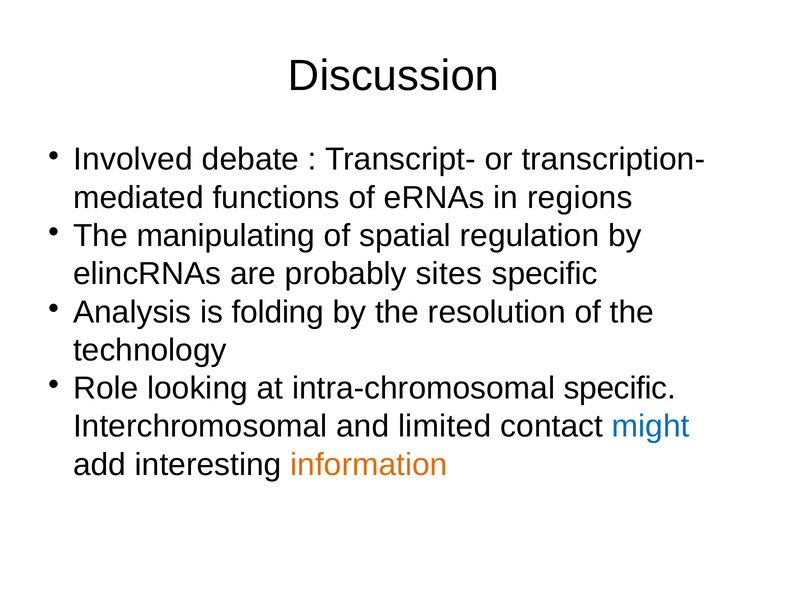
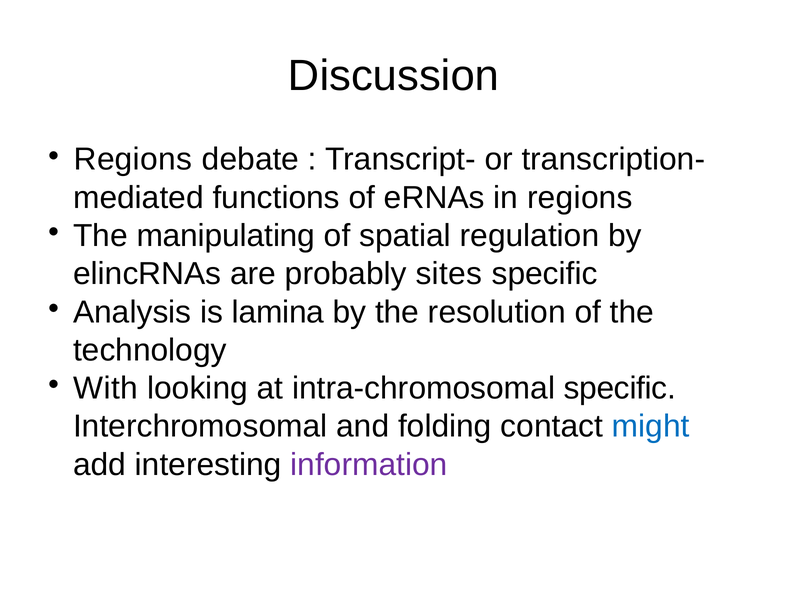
Involved at (133, 159): Involved -> Regions
folding: folding -> lamina
Role: Role -> With
limited: limited -> folding
information colour: orange -> purple
